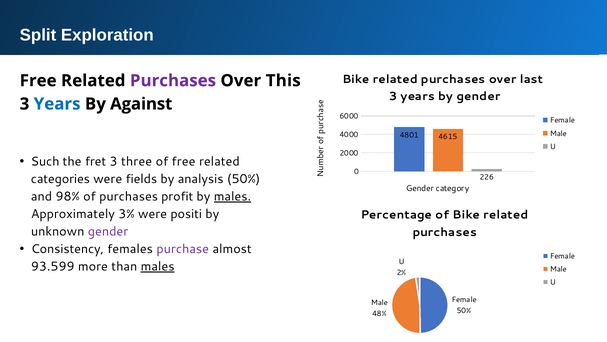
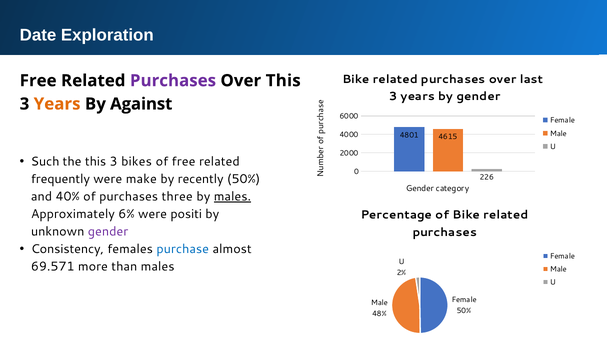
Split: Split -> Date
Years at (57, 104) colour: blue -> orange
the fret: fret -> this
three: three -> bikes
categories: categories -> frequently
fields: fields -> make
analysis: analysis -> recently
98%: 98% -> 40%
profit: profit -> three
3%: 3% -> 6%
purchase colour: purple -> blue
93.599: 93.599 -> 69.571
males at (158, 266) underline: present -> none
